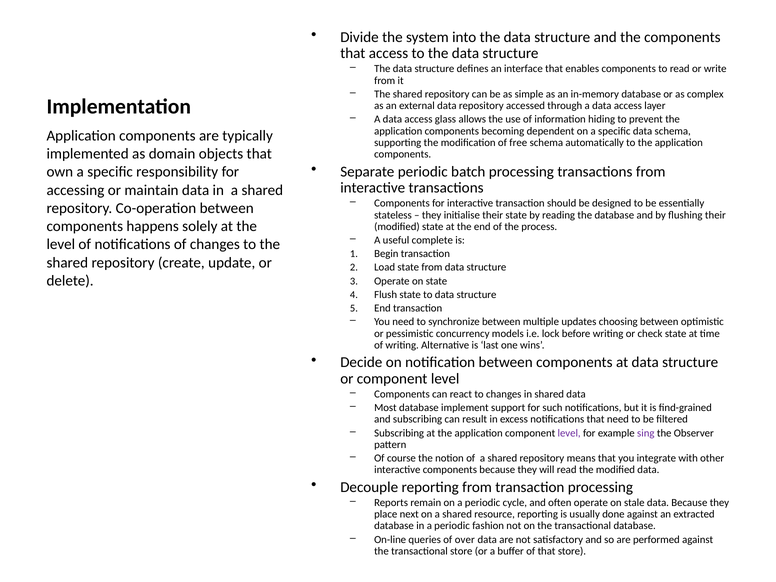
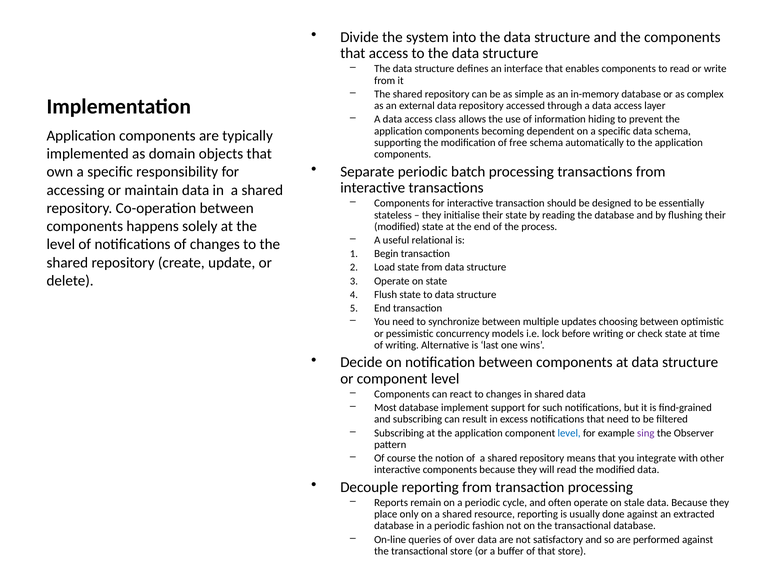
glass: glass -> class
complete: complete -> relational
level at (569, 433) colour: purple -> blue
next: next -> only
